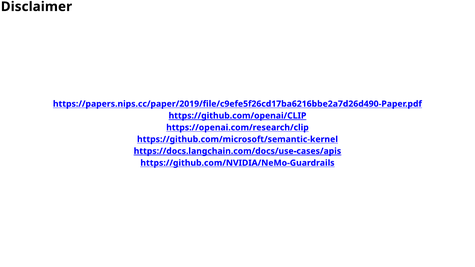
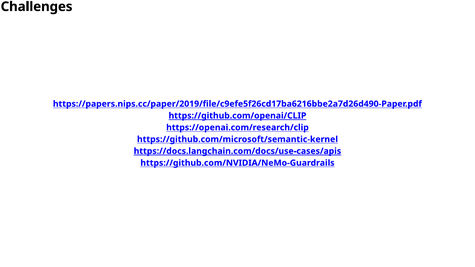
Disclaimer: Disclaimer -> Challenges
